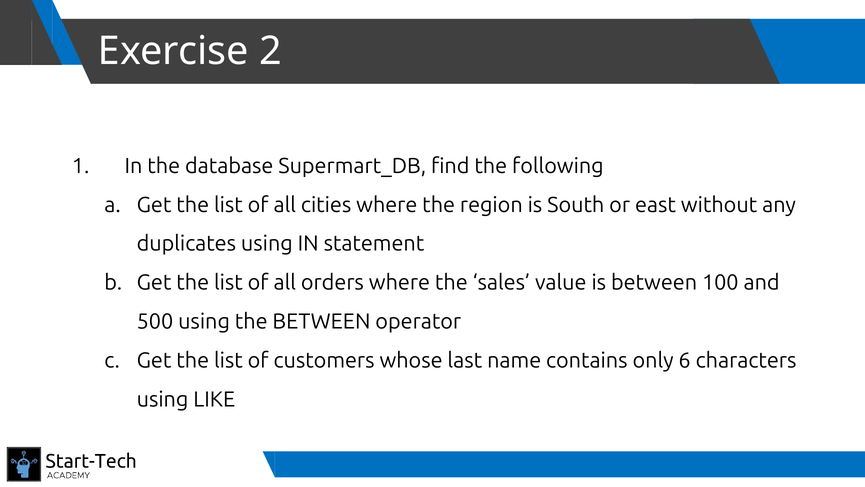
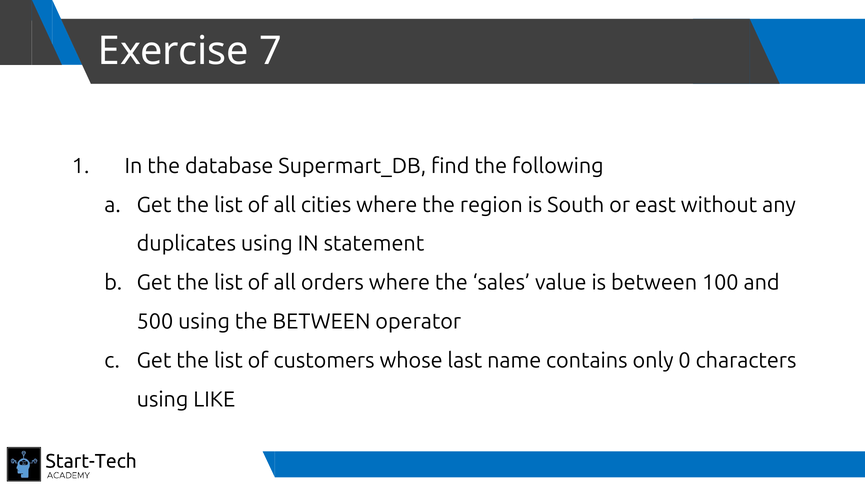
2: 2 -> 7
6: 6 -> 0
